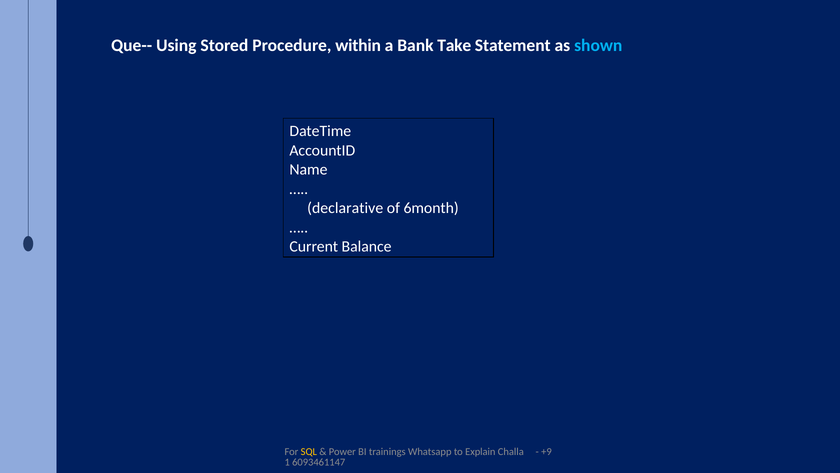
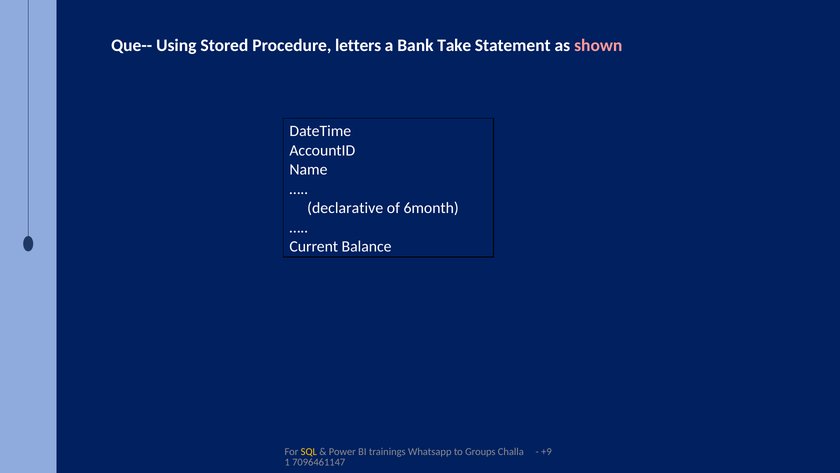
within: within -> letters
shown colour: light blue -> pink
Explain: Explain -> Groups
6093461147: 6093461147 -> 7096461147
